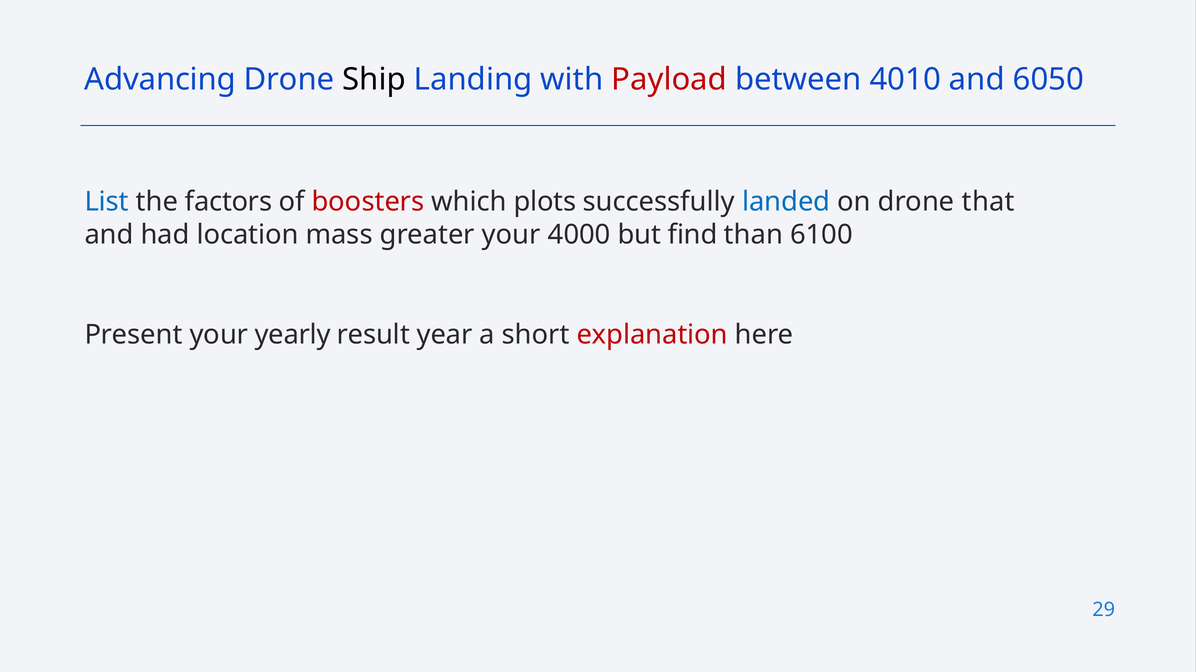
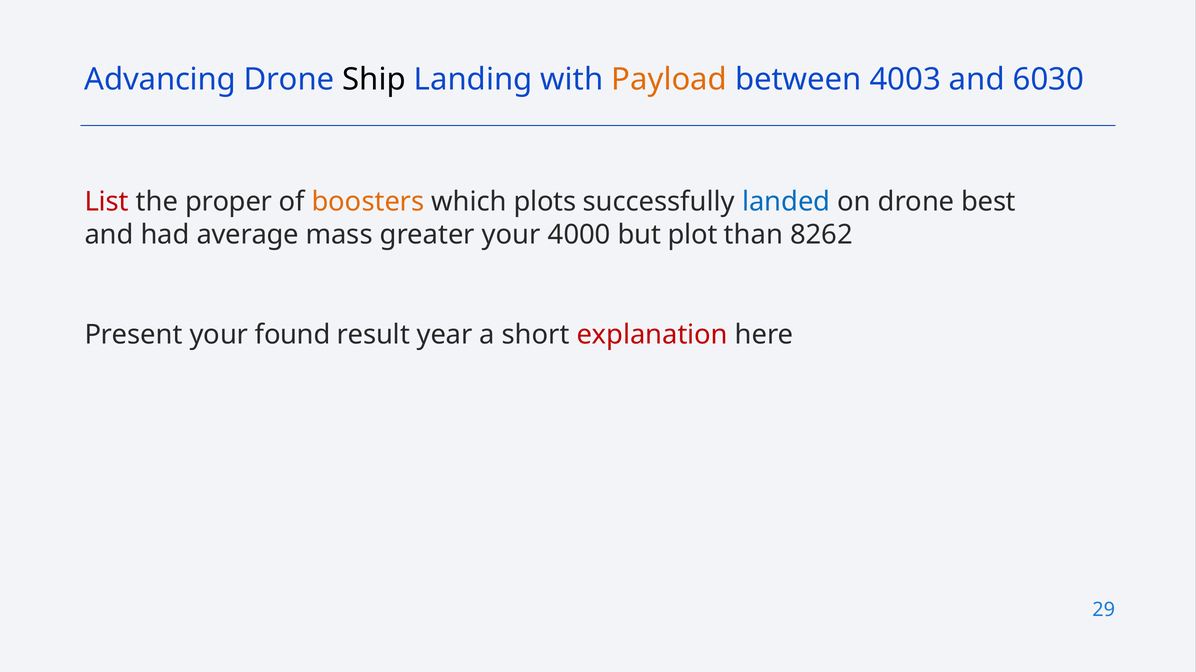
Payload colour: red -> orange
4010: 4010 -> 4003
6050: 6050 -> 6030
List colour: blue -> red
factors: factors -> proper
boosters colour: red -> orange
that: that -> best
location: location -> average
find: find -> plot
6100: 6100 -> 8262
yearly: yearly -> found
